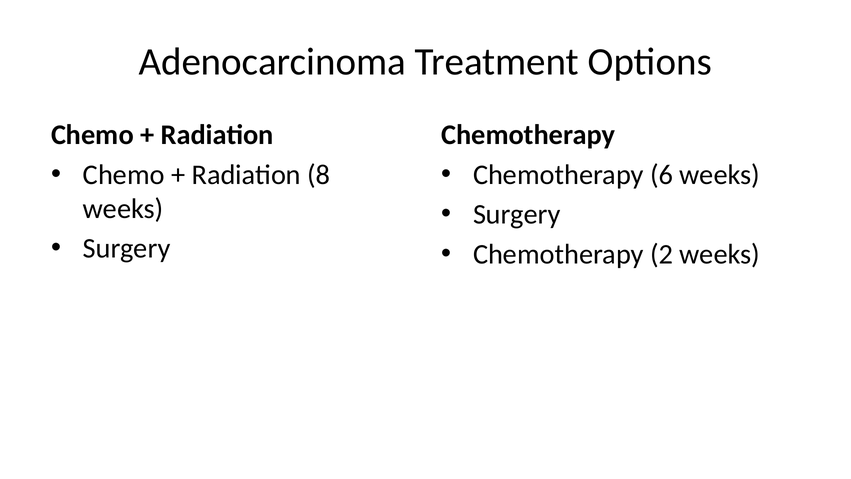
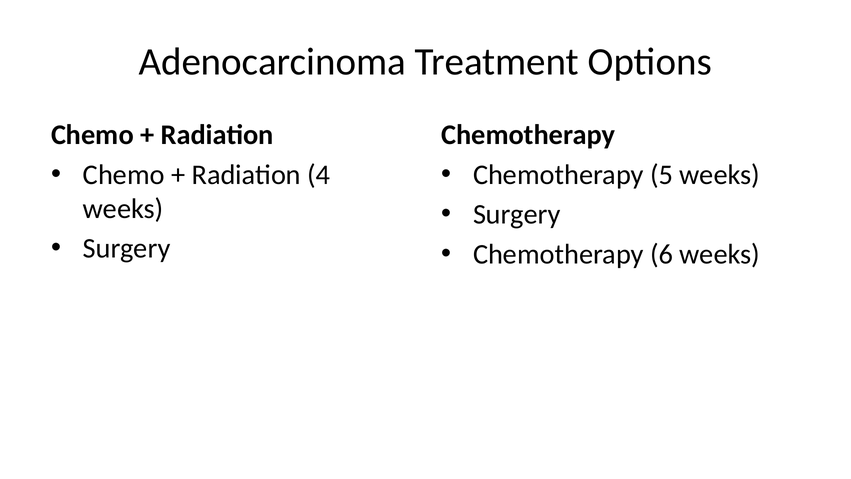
8: 8 -> 4
6: 6 -> 5
2: 2 -> 6
